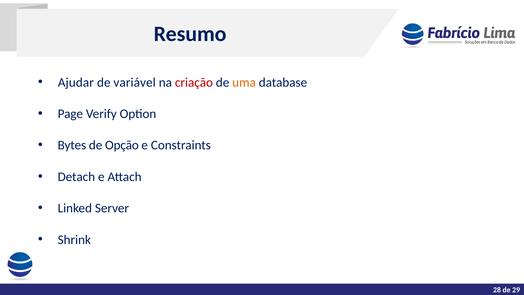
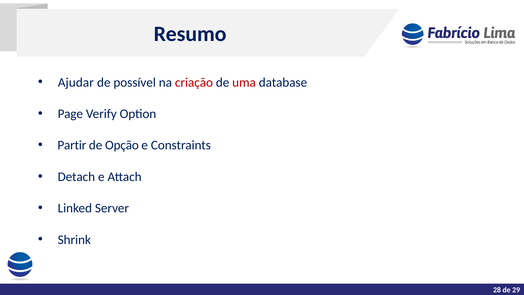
variável: variável -> possível
uma colour: orange -> red
Bytes: Bytes -> Partir
